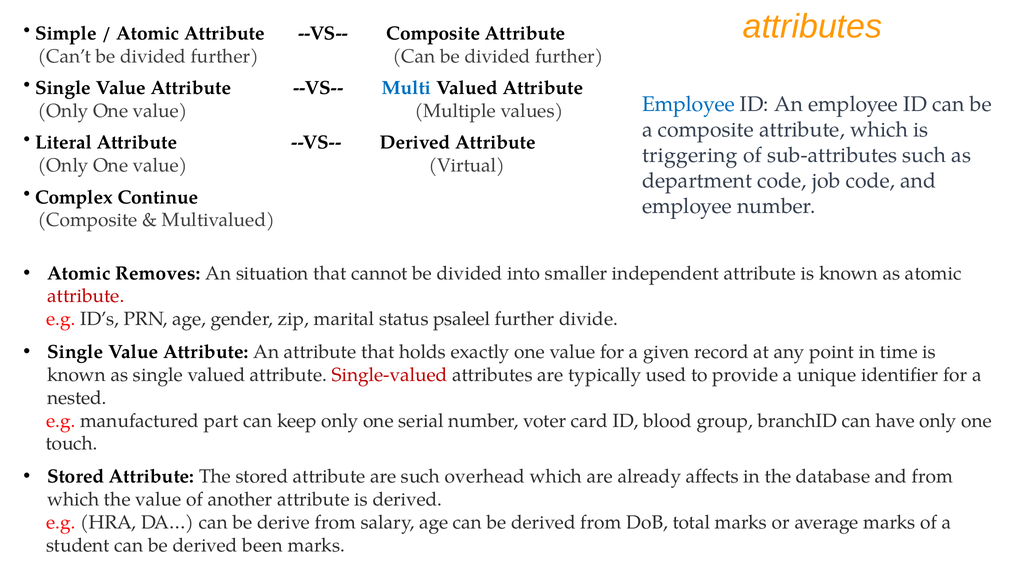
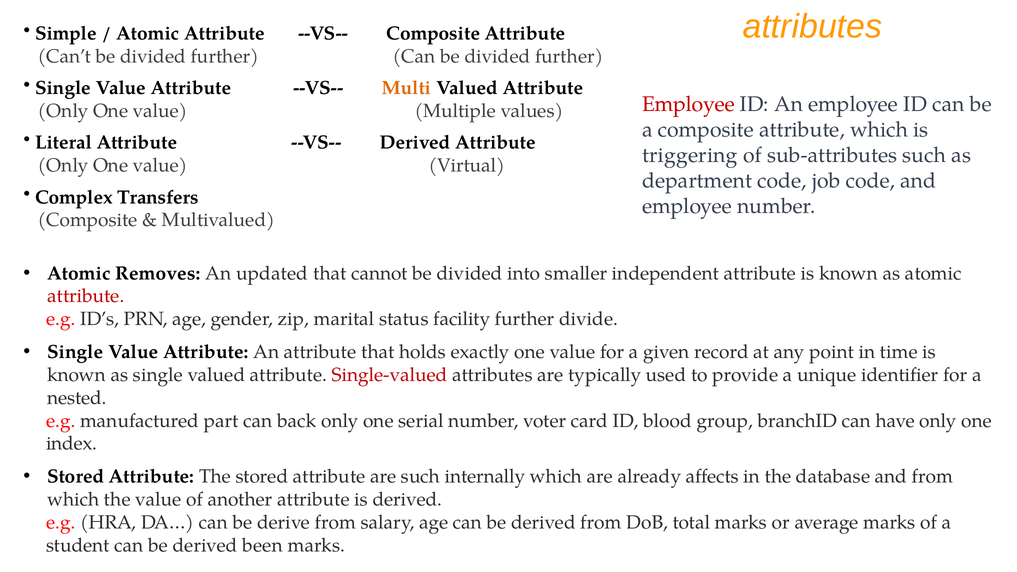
Multi colour: blue -> orange
Employee at (688, 104) colour: blue -> red
Continue: Continue -> Transfers
situation: situation -> updated
psaleel: psaleel -> facility
keep: keep -> back
touch: touch -> index
overhead: overhead -> internally
